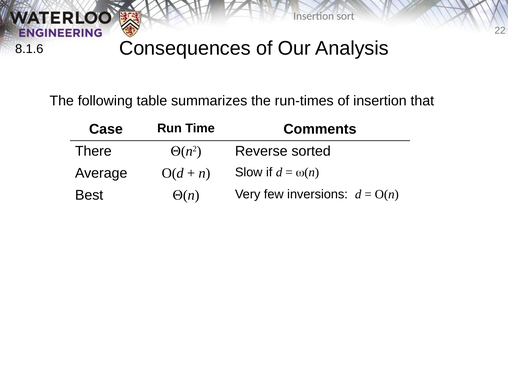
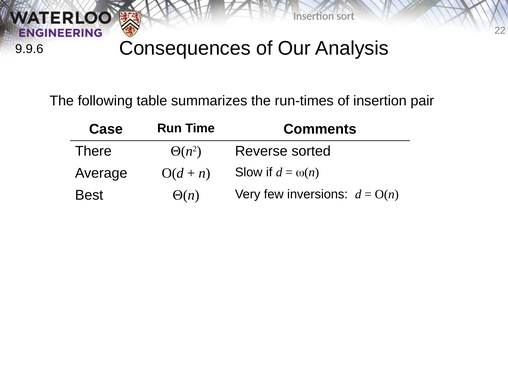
8.1.6: 8.1.6 -> 9.9.6
that: that -> pair
